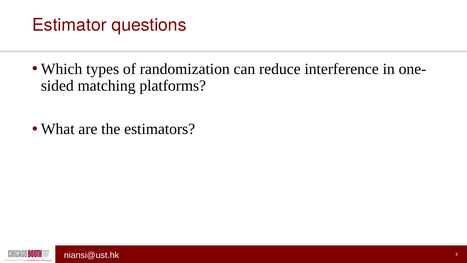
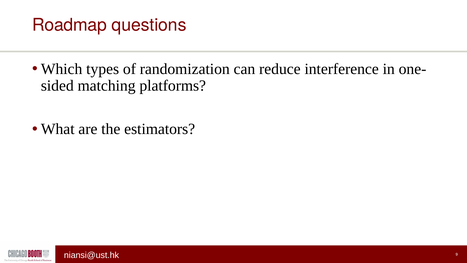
Estimator: Estimator -> Roadmap
